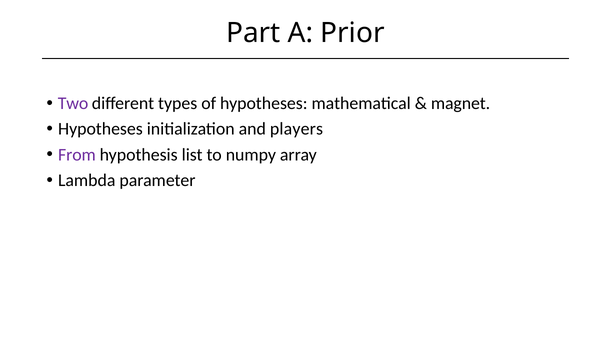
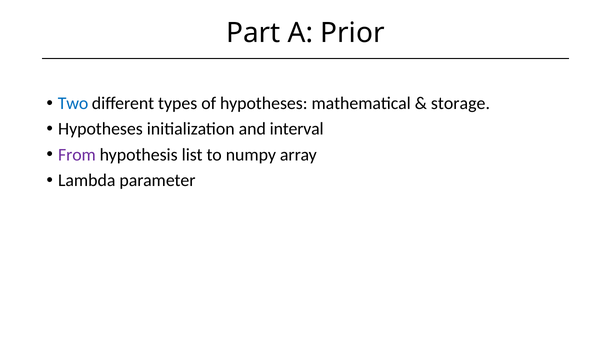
Two colour: purple -> blue
magnet: magnet -> storage
players: players -> interval
